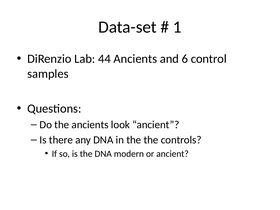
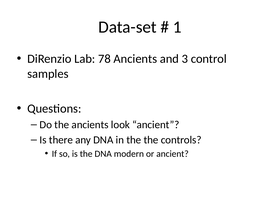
44: 44 -> 78
6: 6 -> 3
